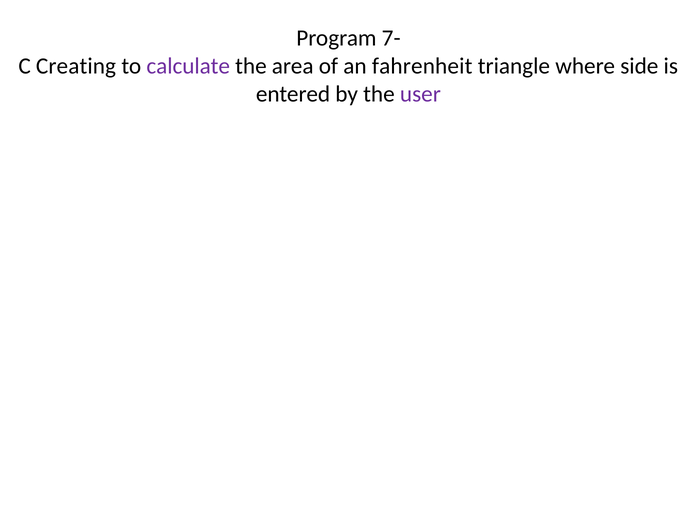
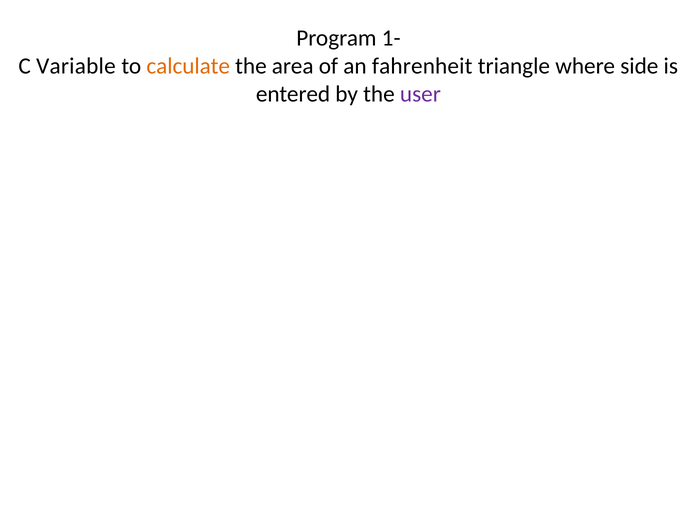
7-: 7- -> 1-
Creating: Creating -> Variable
calculate colour: purple -> orange
